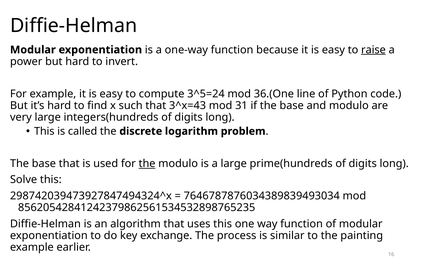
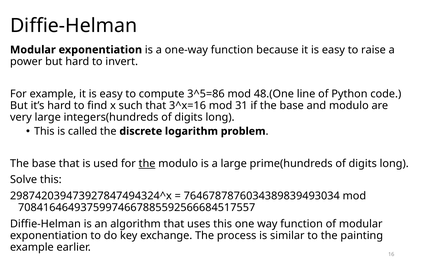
raise underline: present -> none
3^5=24: 3^5=24 -> 3^5=86
36.(One: 36.(One -> 48.(One
3^x=43: 3^x=43 -> 3^x=16
85620542841242379862561534532898765235: 85620542841242379862561534532898765235 -> 70841646493759974667885592566684517557
